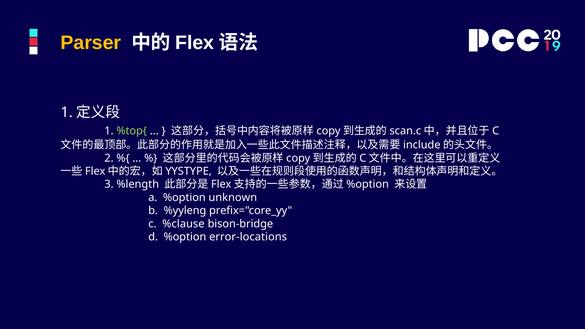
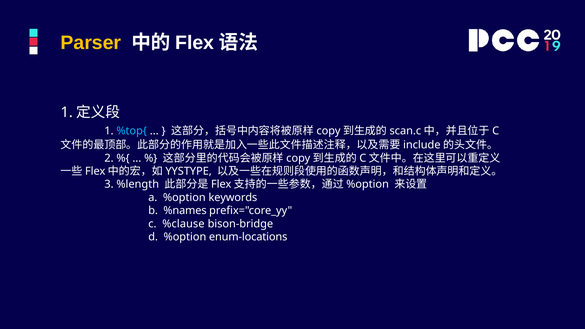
%top{ colour: light green -> light blue
unknown: unknown -> keywords
%yyleng: %yyleng -> %names
error-locations: error-locations -> enum-locations
